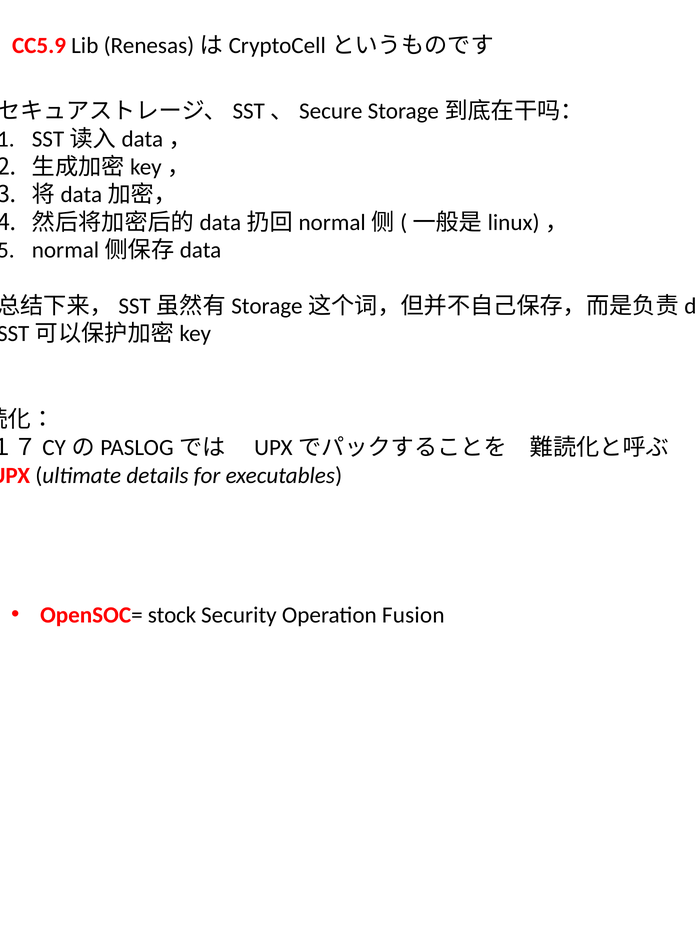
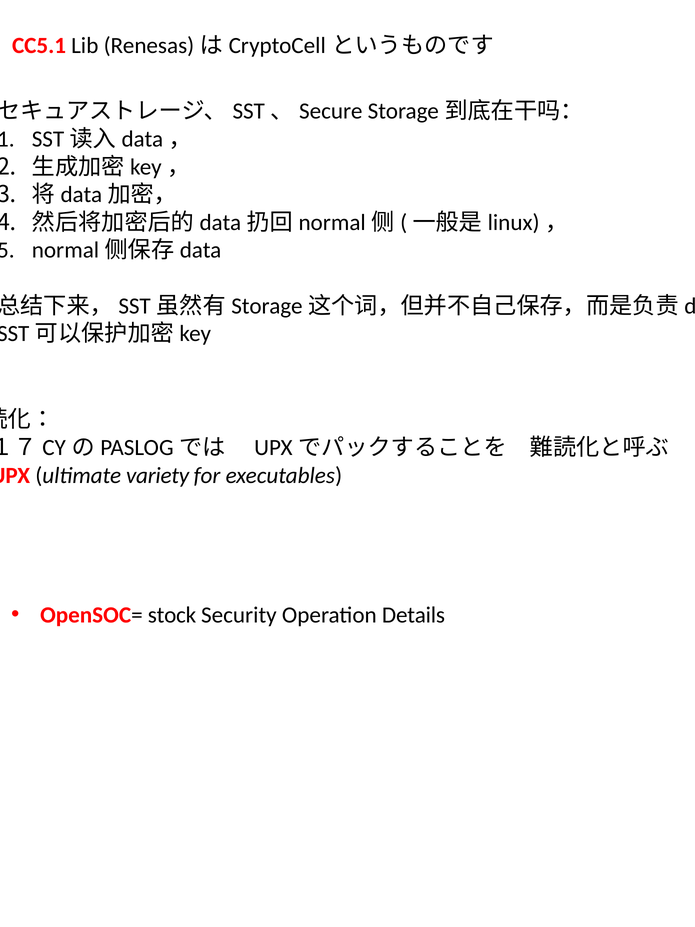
CC5.9: CC5.9 -> CC5.1
details: details -> variety
Fusion: Fusion -> Details
